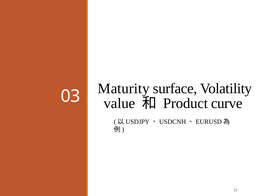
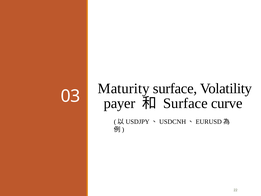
value: value -> payer
Product at (185, 103): Product -> Surface
